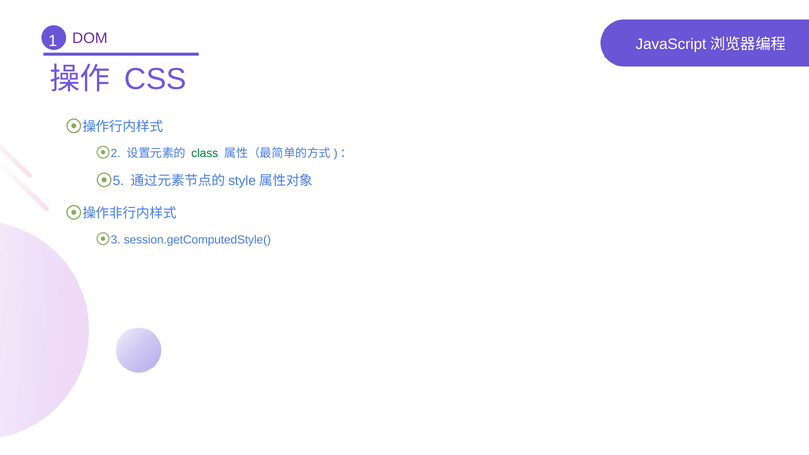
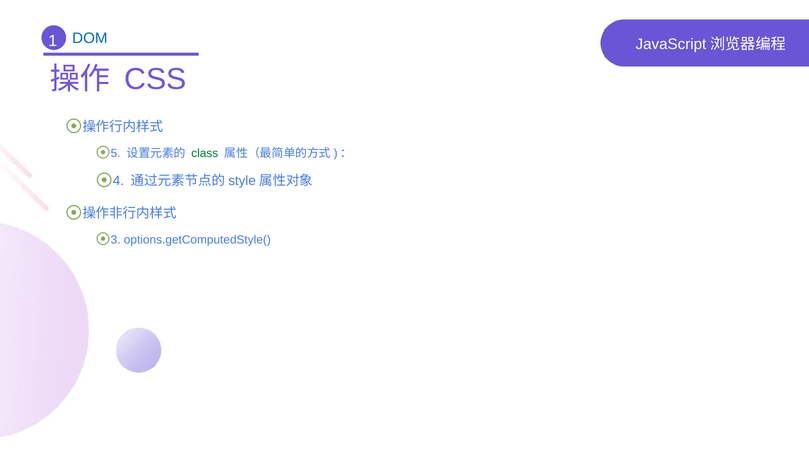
DOM colour: purple -> blue
2: 2 -> 5
5: 5 -> 4
session.getComputedStyle(: session.getComputedStyle( -> options.getComputedStyle(
